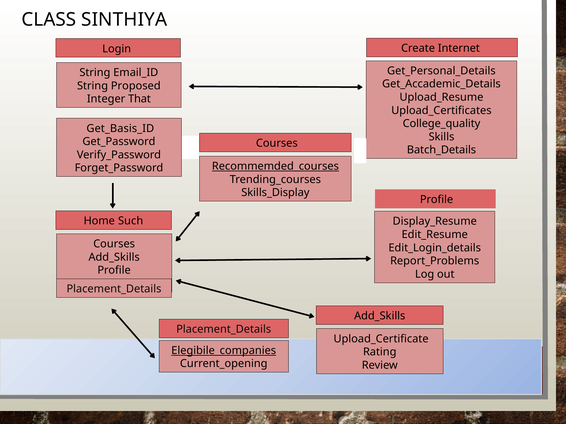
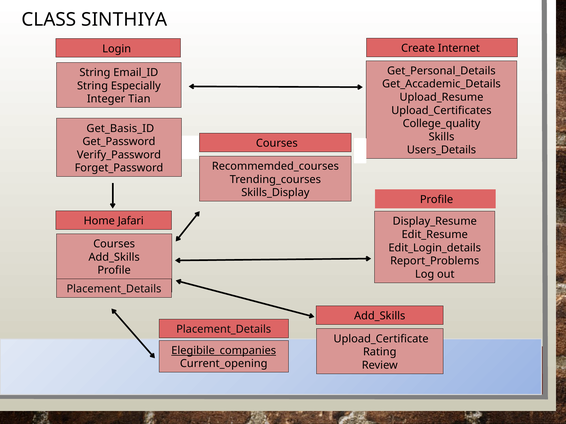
Proposed: Proposed -> Especially
That: That -> Tian
Batch_Details: Batch_Details -> Users_Details
Recommemded_courses underline: present -> none
Such: Such -> Jafari
